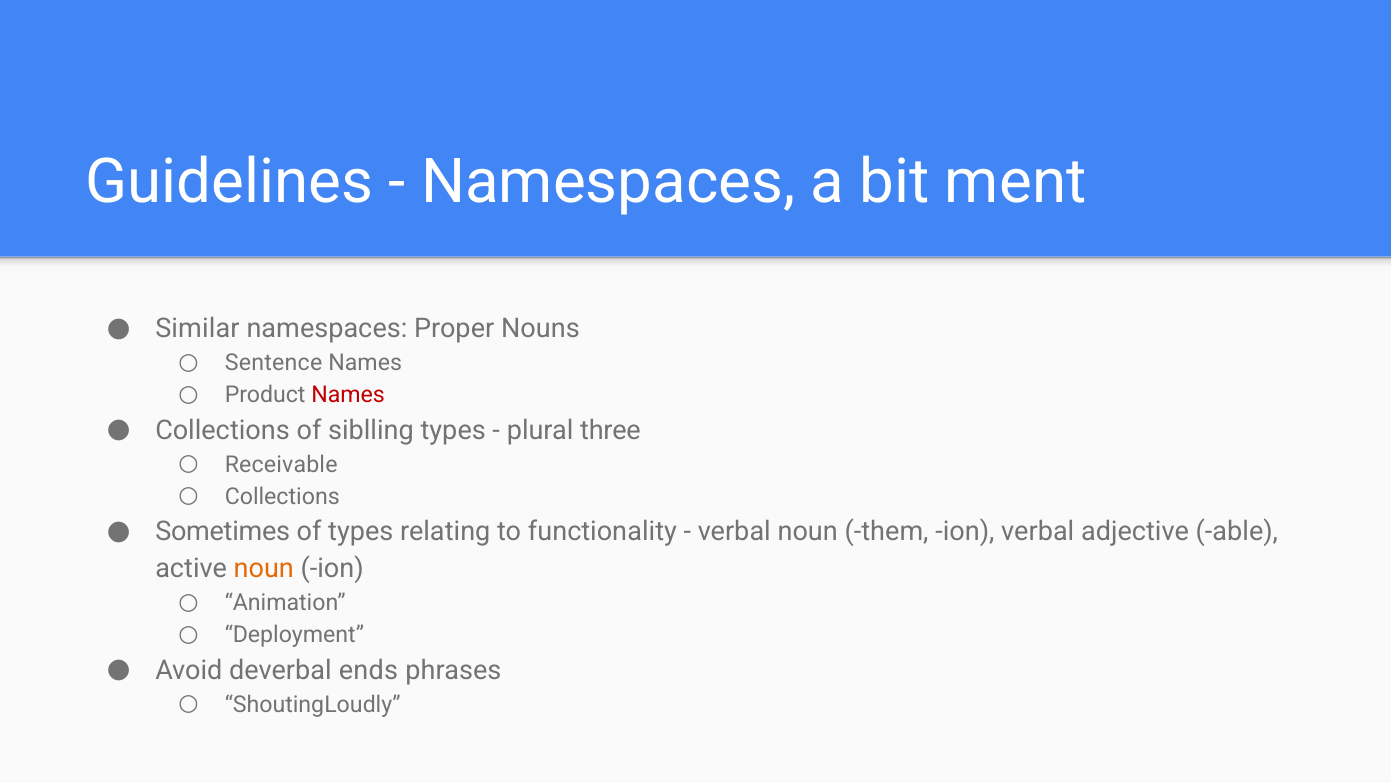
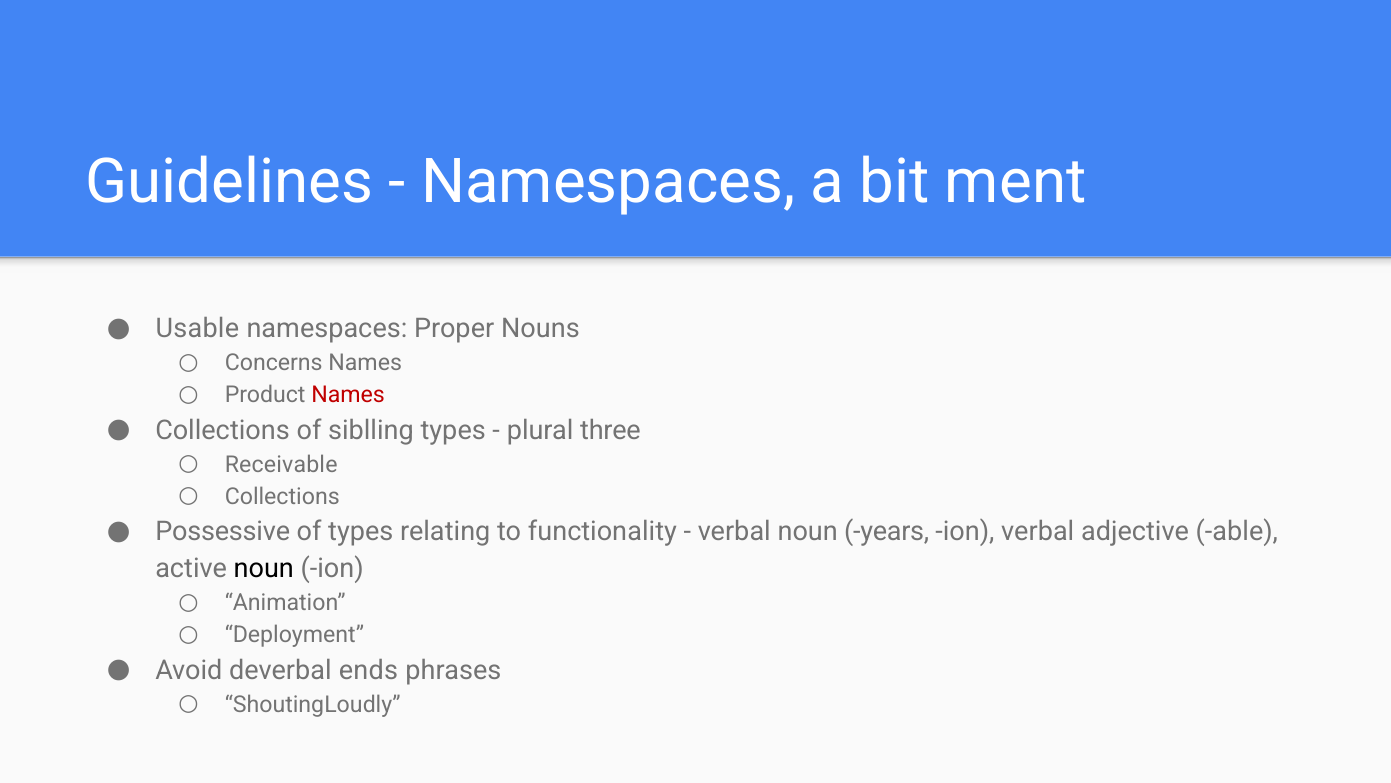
Similar: Similar -> Usable
Sentence: Sentence -> Concerns
Sometimes: Sometimes -> Possessive
them: them -> years
noun at (264, 569) colour: orange -> black
